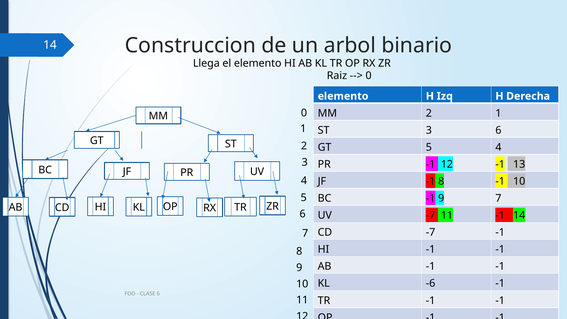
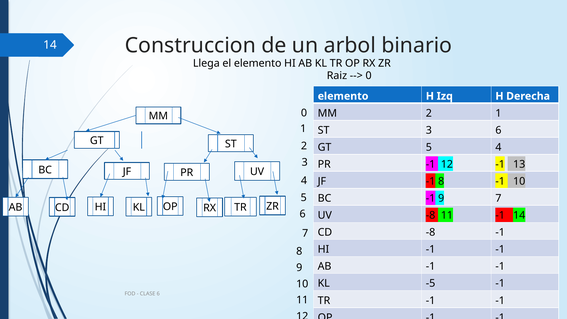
UV -7: -7 -> -8
CD -7: -7 -> -8
-6: -6 -> -5
